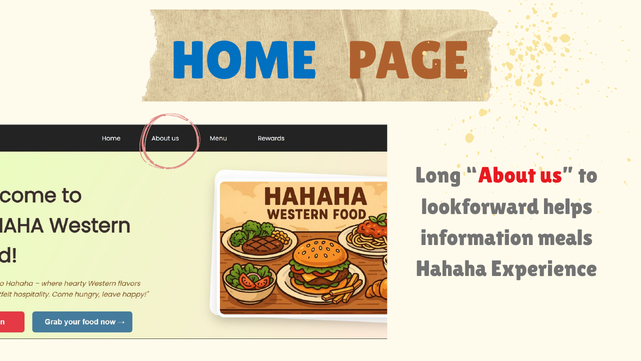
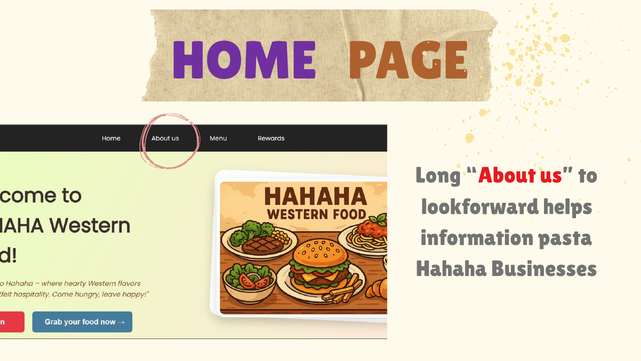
HOME colour: blue -> purple
meals: meals -> pasta
Experience: Experience -> Businesses
